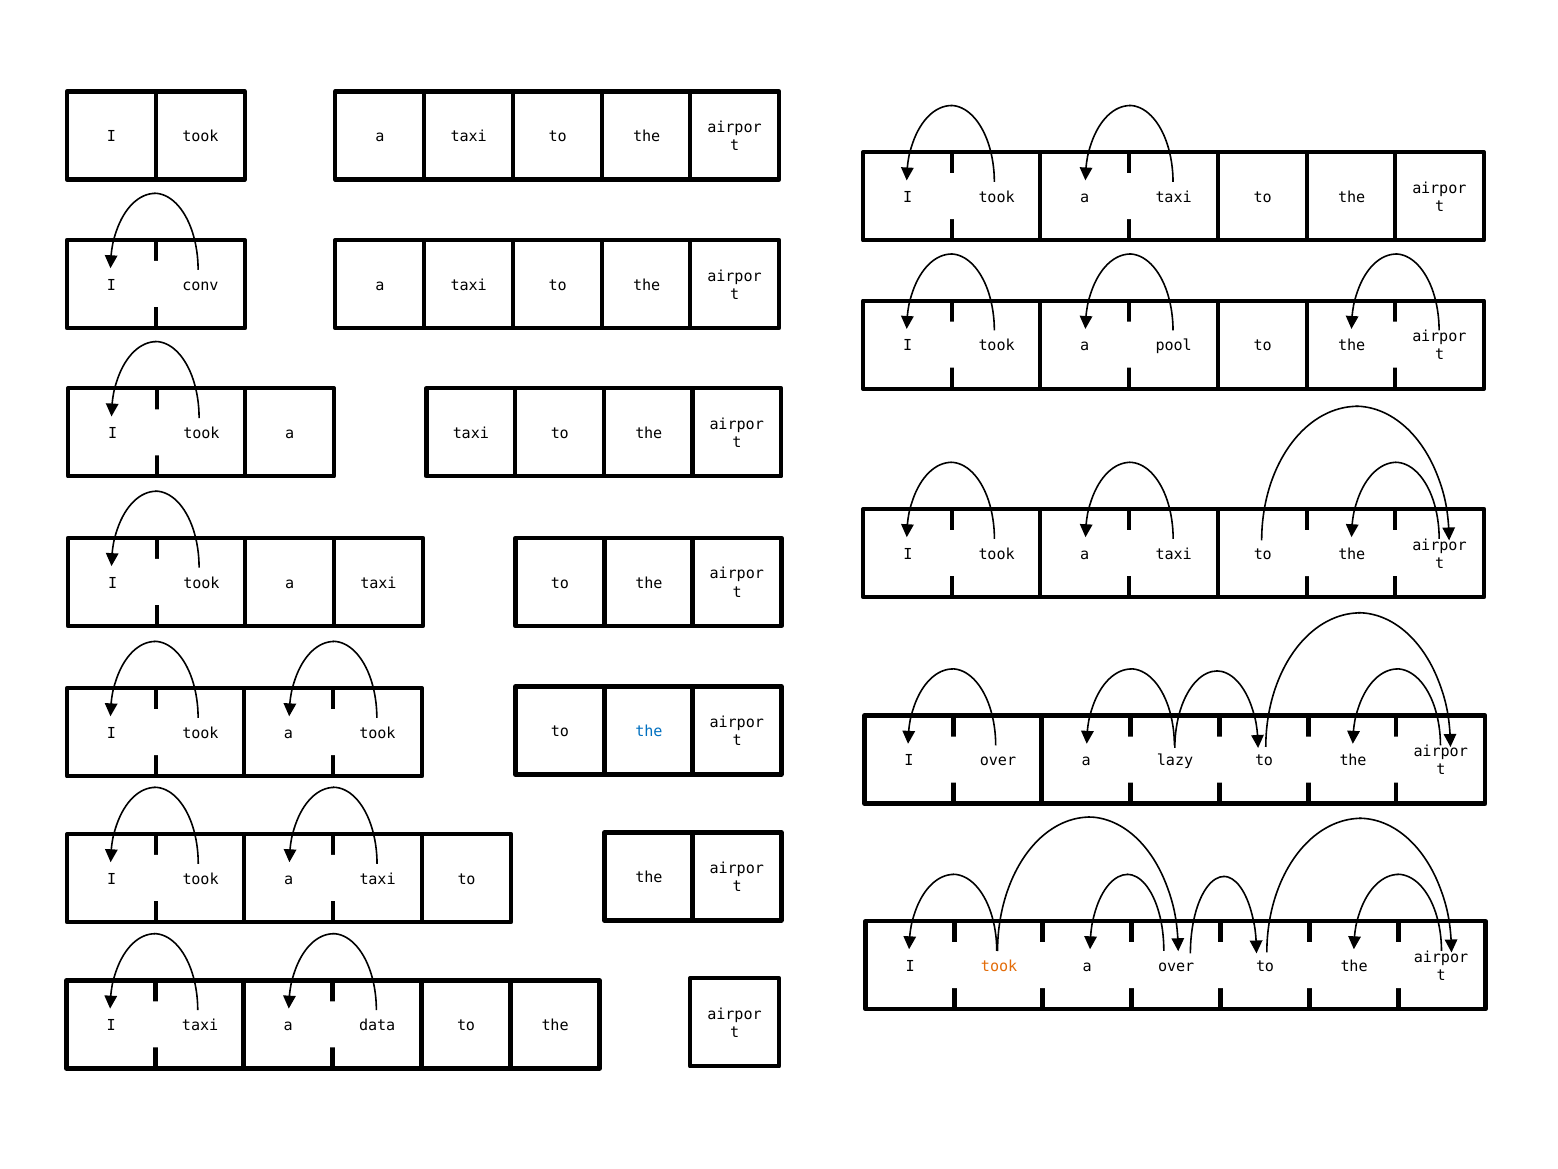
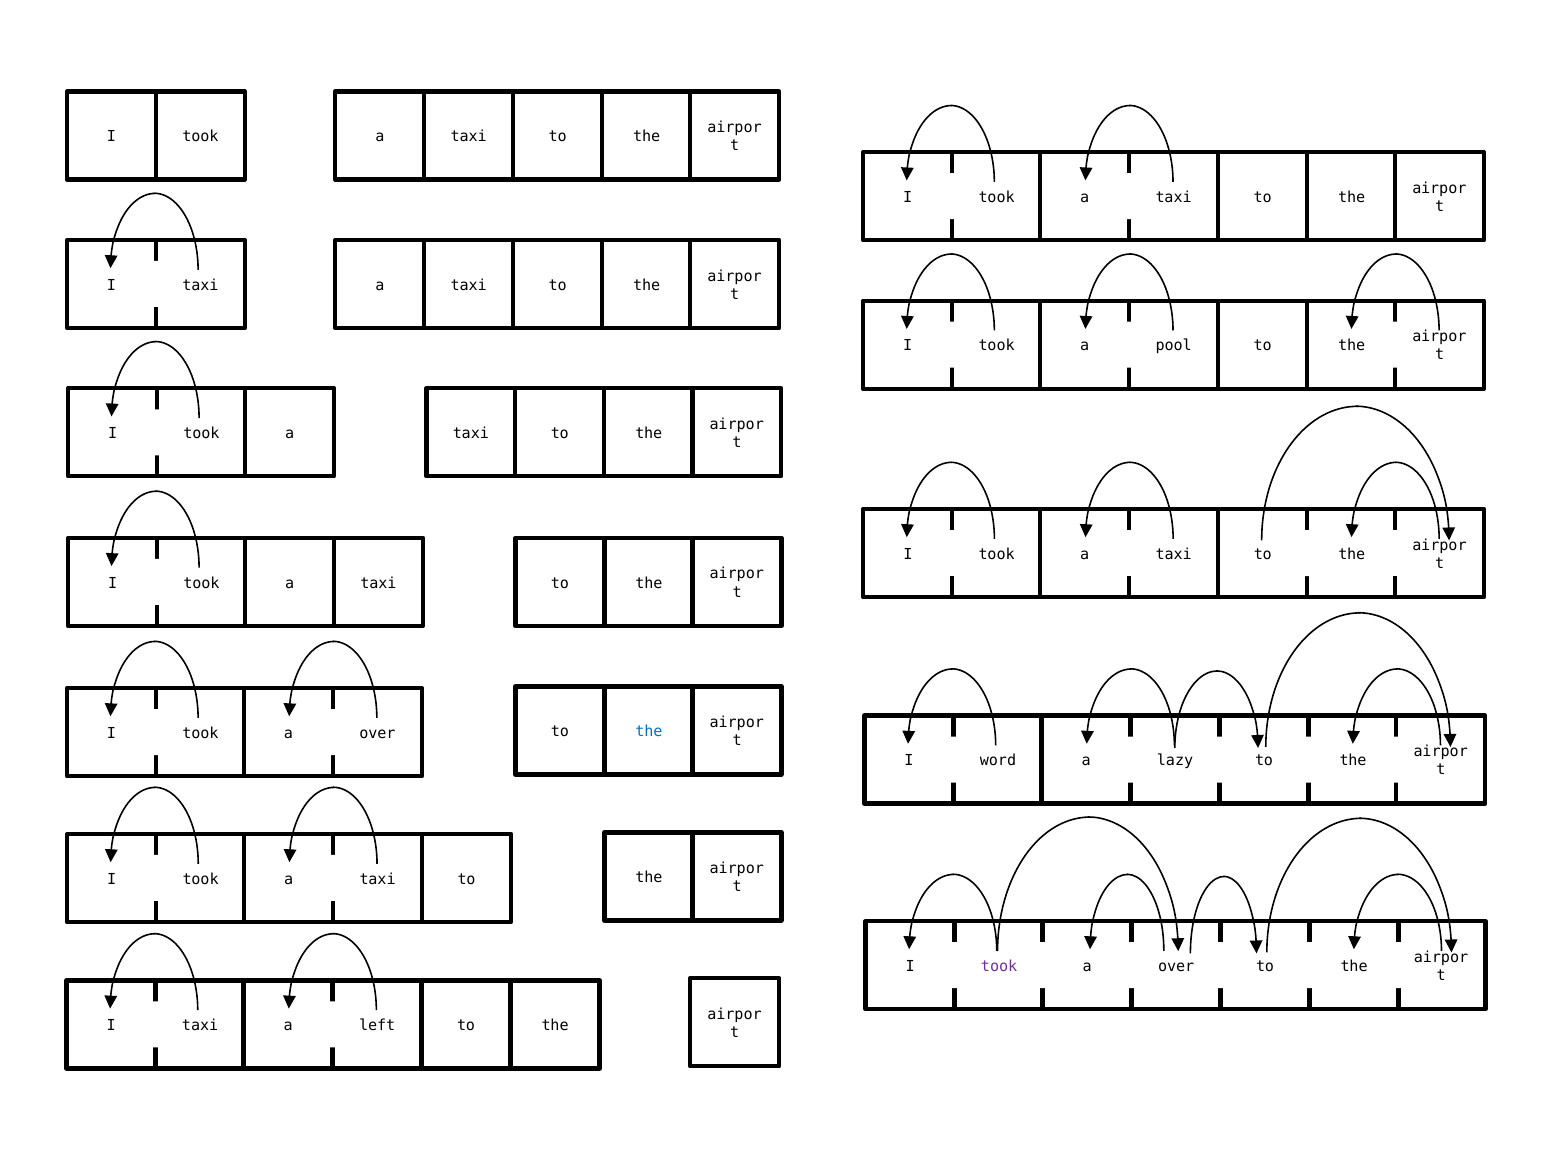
conv at (201, 285): conv -> taxi
took at (377, 733): took -> over
I over: over -> word
took at (999, 966) colour: orange -> purple
data: data -> left
